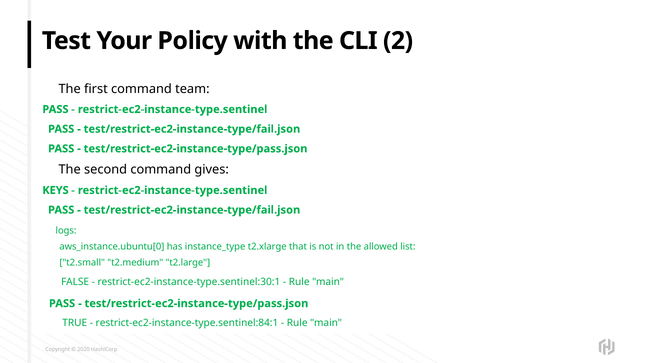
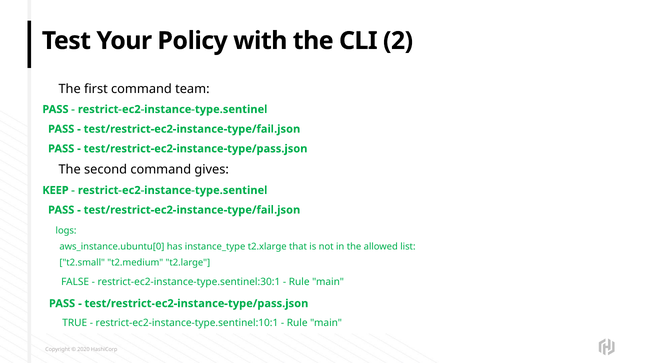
KEYS: KEYS -> KEEP
restrict-ec2-instance-type.sentinel:84:1: restrict-ec2-instance-type.sentinel:84:1 -> restrict-ec2-instance-type.sentinel:10:1
